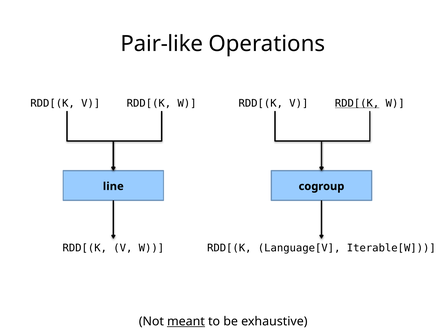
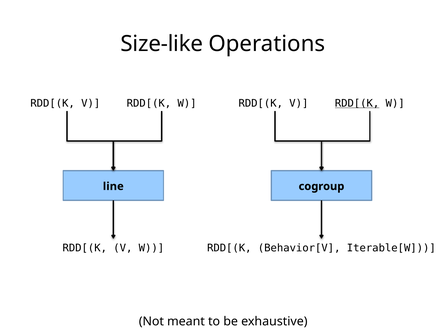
Pair-like: Pair-like -> Size-like
Language[V: Language[V -> Behavior[V
meant underline: present -> none
